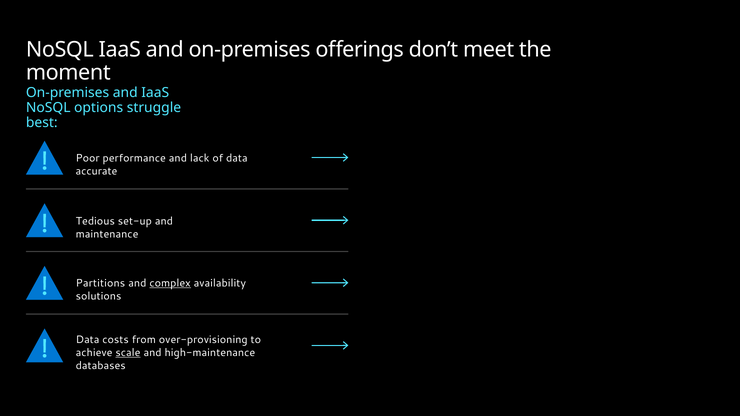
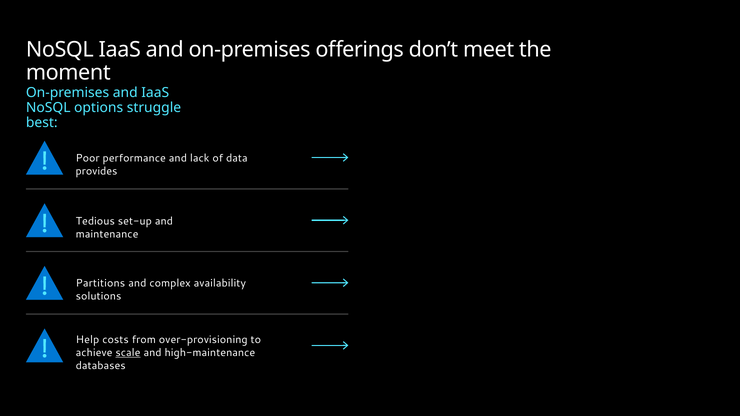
accurate: accurate -> provides
complex underline: present -> none
Data at (88, 340): Data -> Help
